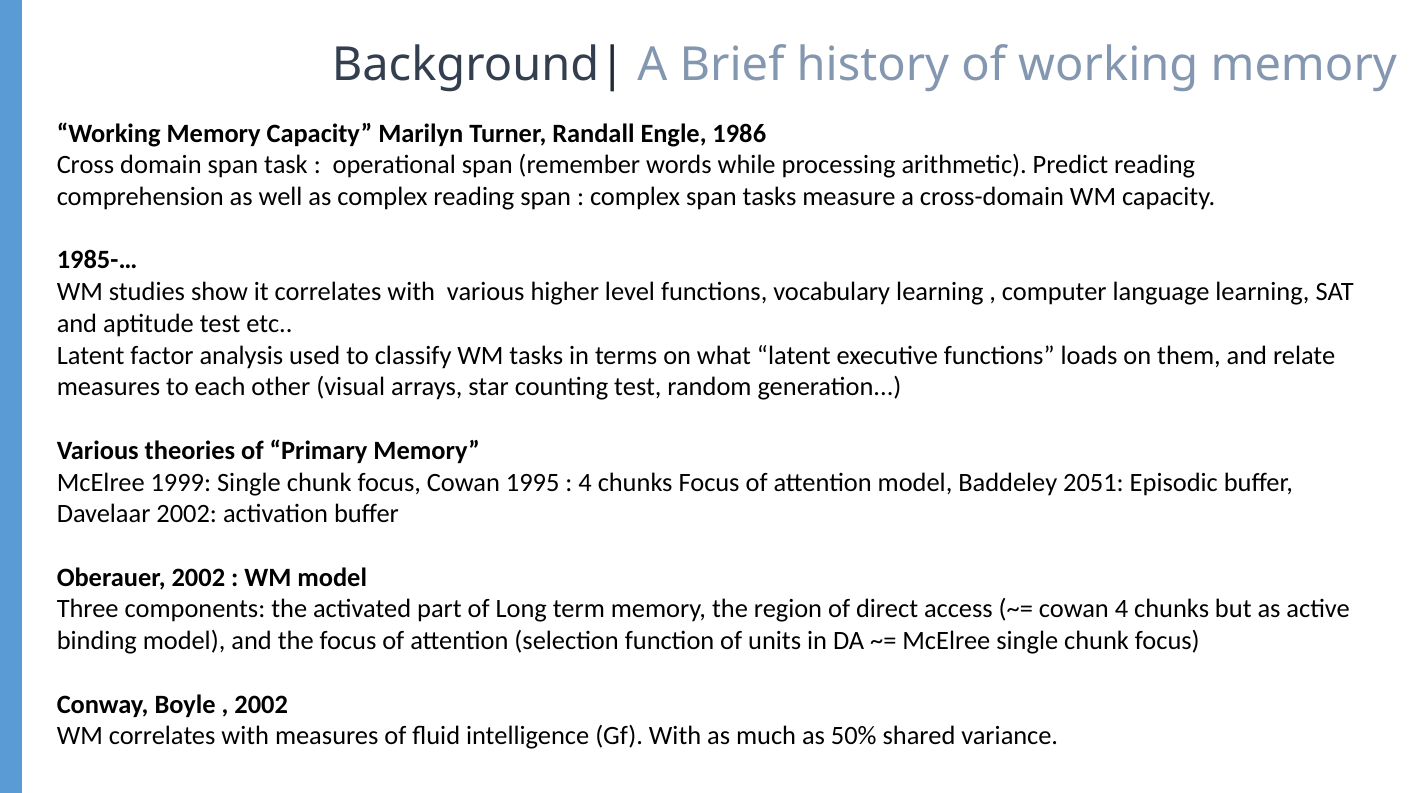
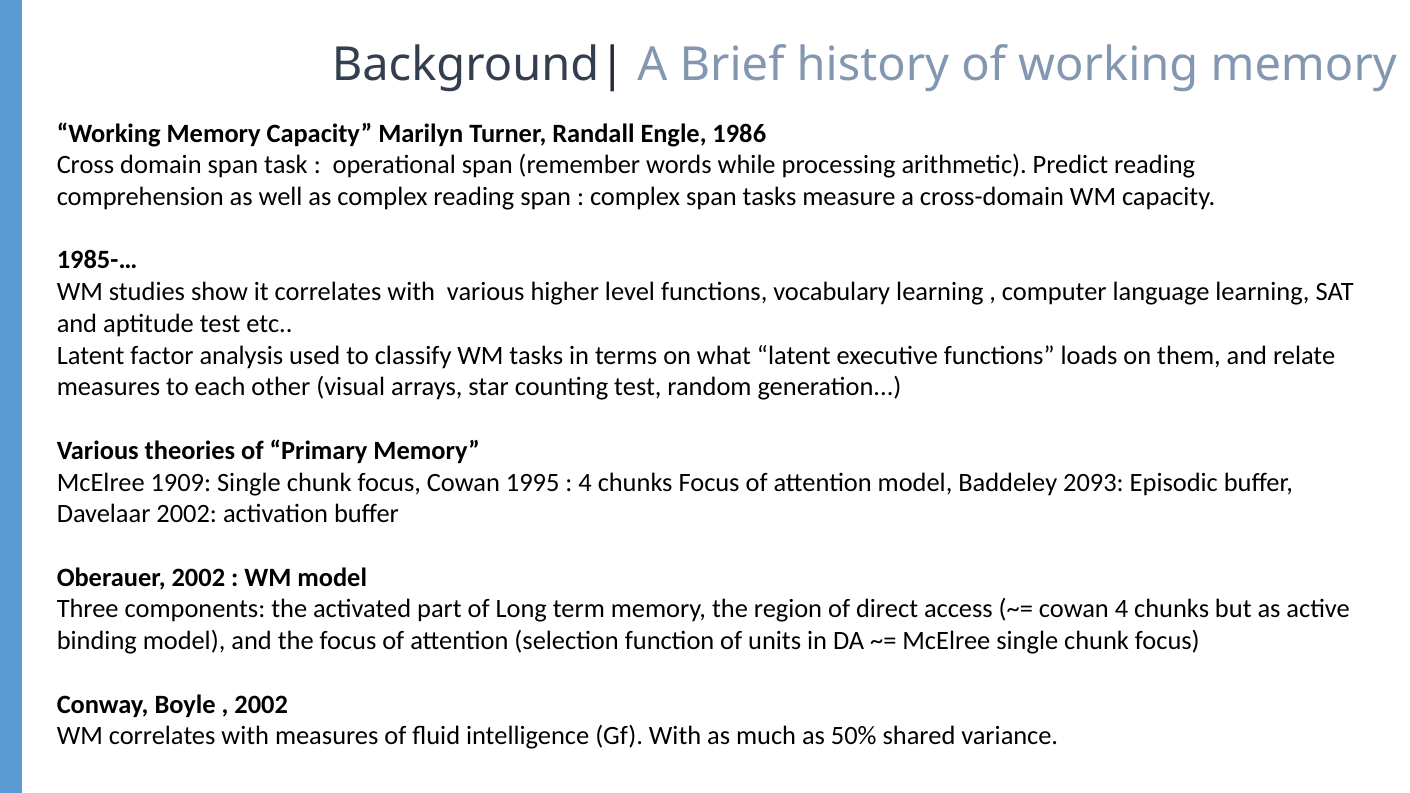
1999: 1999 -> 1909
2051: 2051 -> 2093
